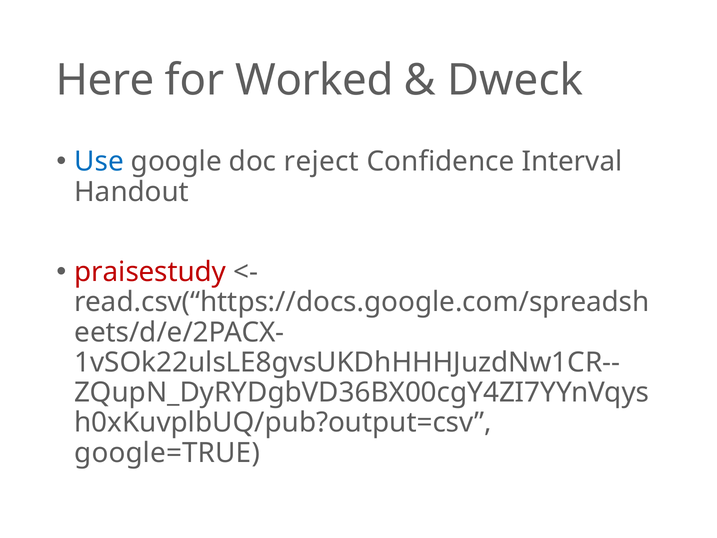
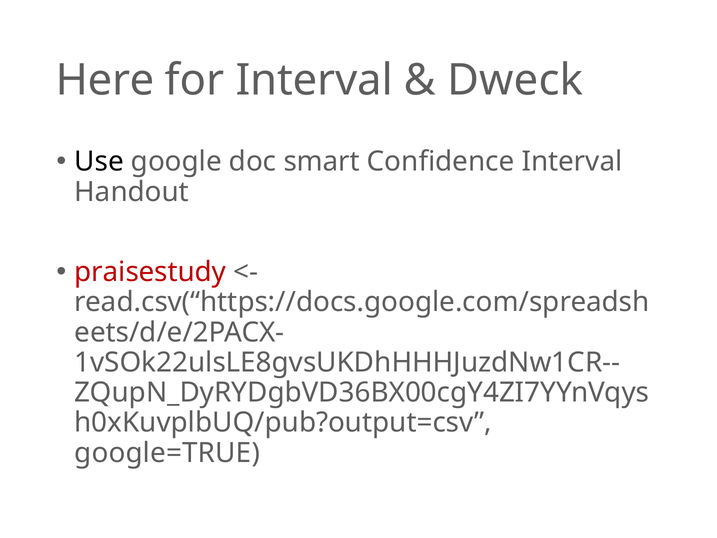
for Worked: Worked -> Interval
Use colour: blue -> black
reject: reject -> smart
